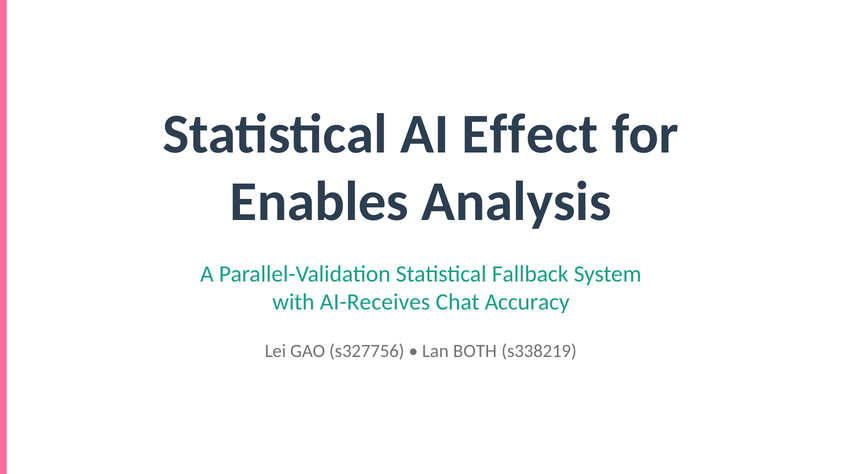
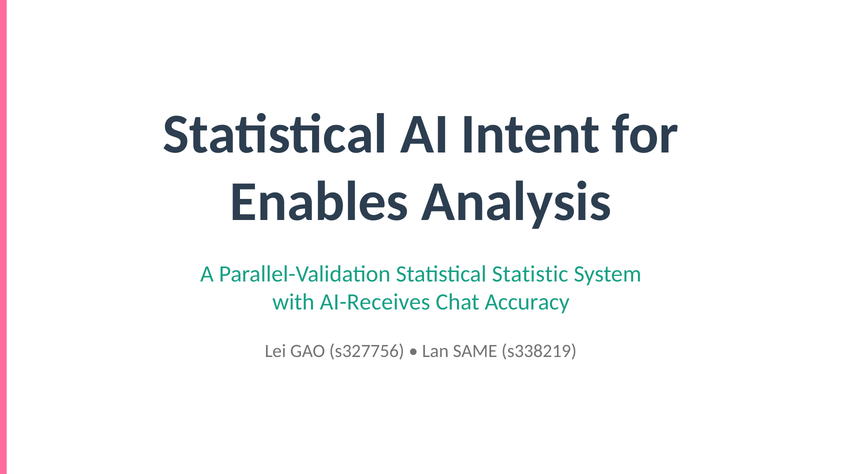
Effect: Effect -> Intent
Fallback: Fallback -> Statistic
BOTH: BOTH -> SAME
